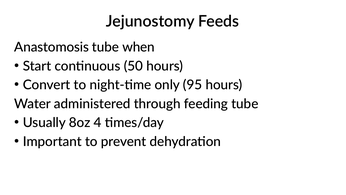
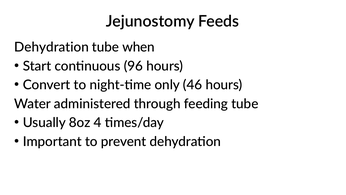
Anastomosis at (52, 47): Anastomosis -> Dehydration
50: 50 -> 96
95: 95 -> 46
